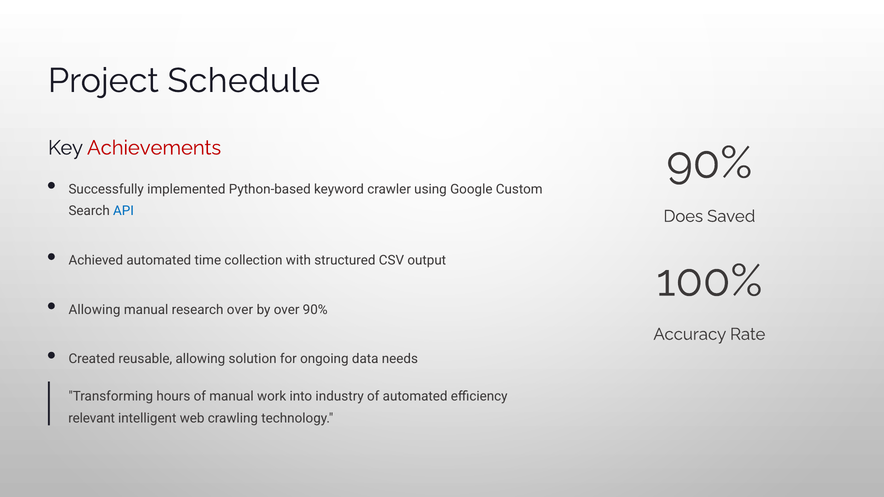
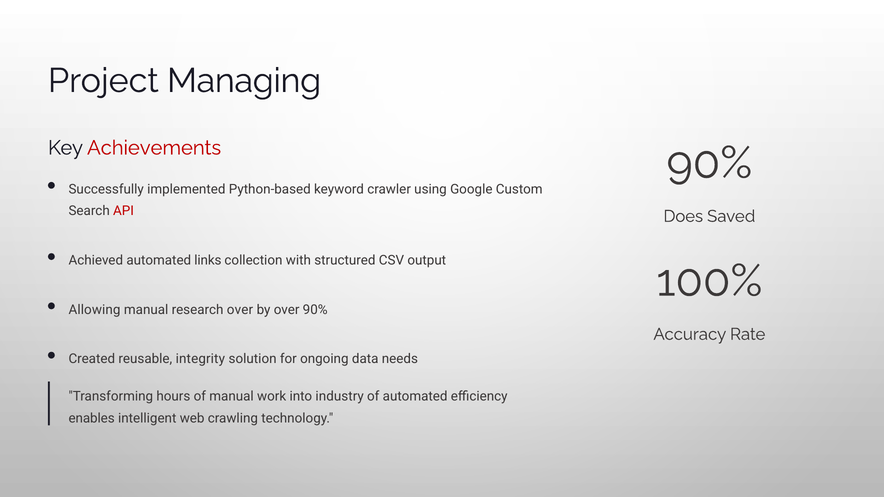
Schedule: Schedule -> Managing
API colour: blue -> red
time: time -> links
reusable allowing: allowing -> integrity
relevant: relevant -> enables
